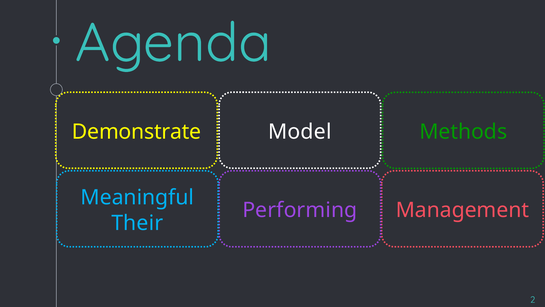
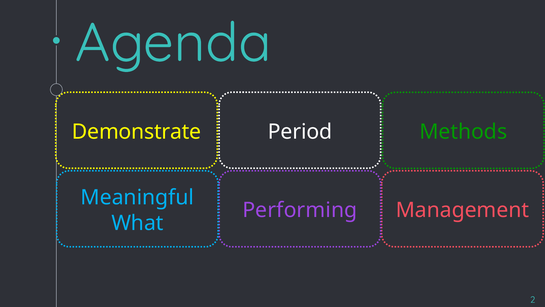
Model: Model -> Period
Their: Their -> What
